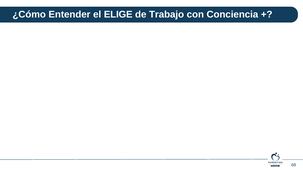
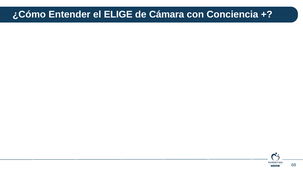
Trabajo: Trabajo -> Cámara
